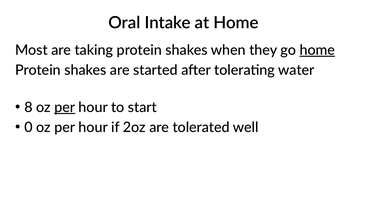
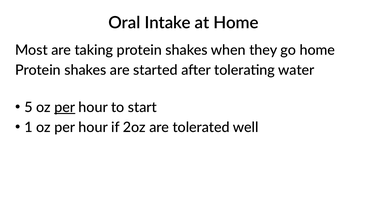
home at (317, 50) underline: present -> none
8: 8 -> 5
0: 0 -> 1
